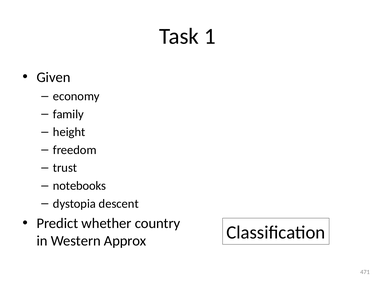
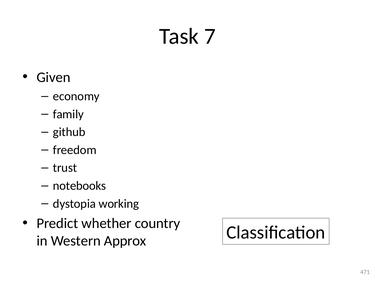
1: 1 -> 7
height: height -> github
descent: descent -> working
